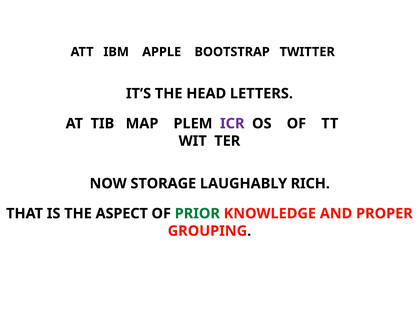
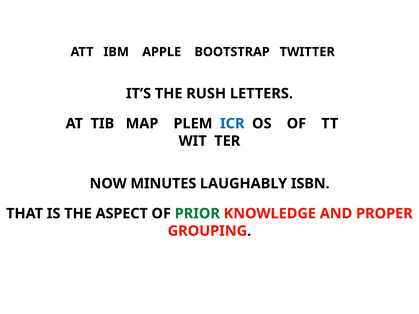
HEAD: HEAD -> RUSH
ICR colour: purple -> blue
STORAGE: STORAGE -> MINUTES
RICH: RICH -> ISBN
